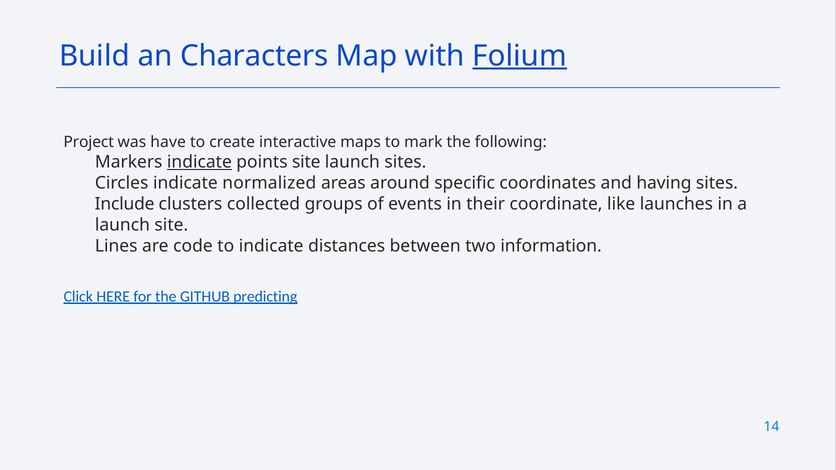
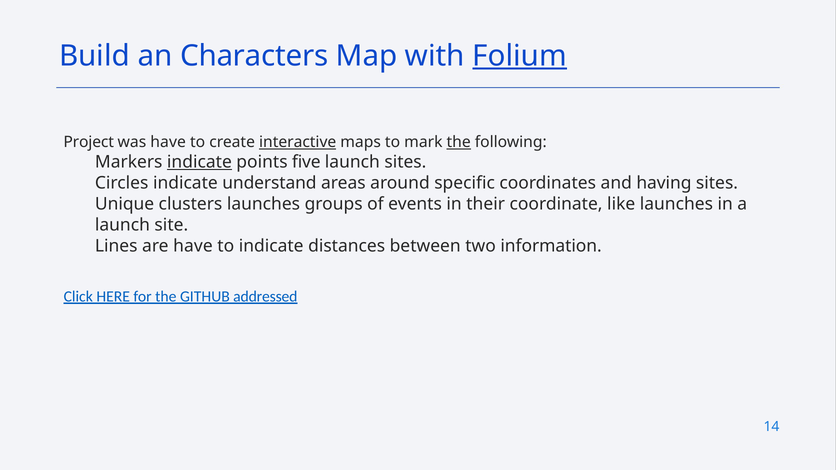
interactive underline: none -> present
the at (459, 142) underline: none -> present
points site: site -> five
normalized: normalized -> understand
Include: Include -> Unique
clusters collected: collected -> launches
are code: code -> have
predicting: predicting -> addressed
